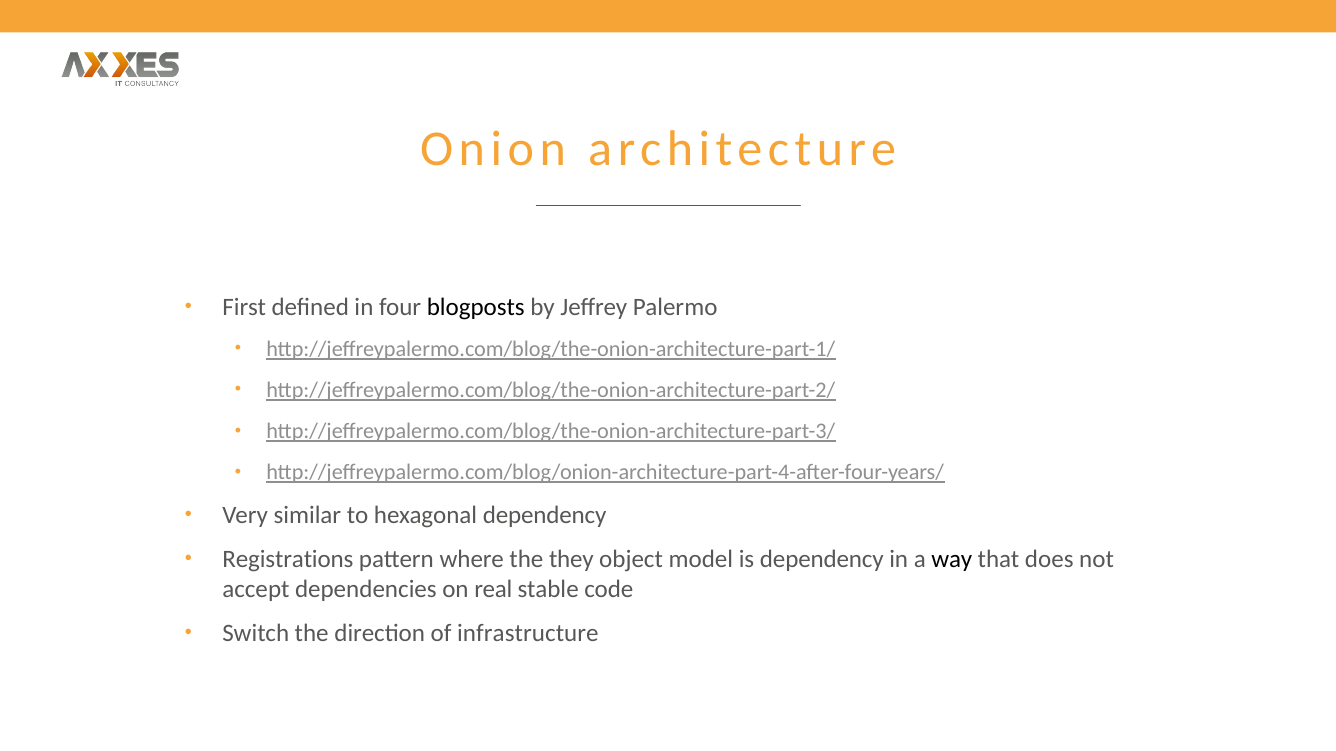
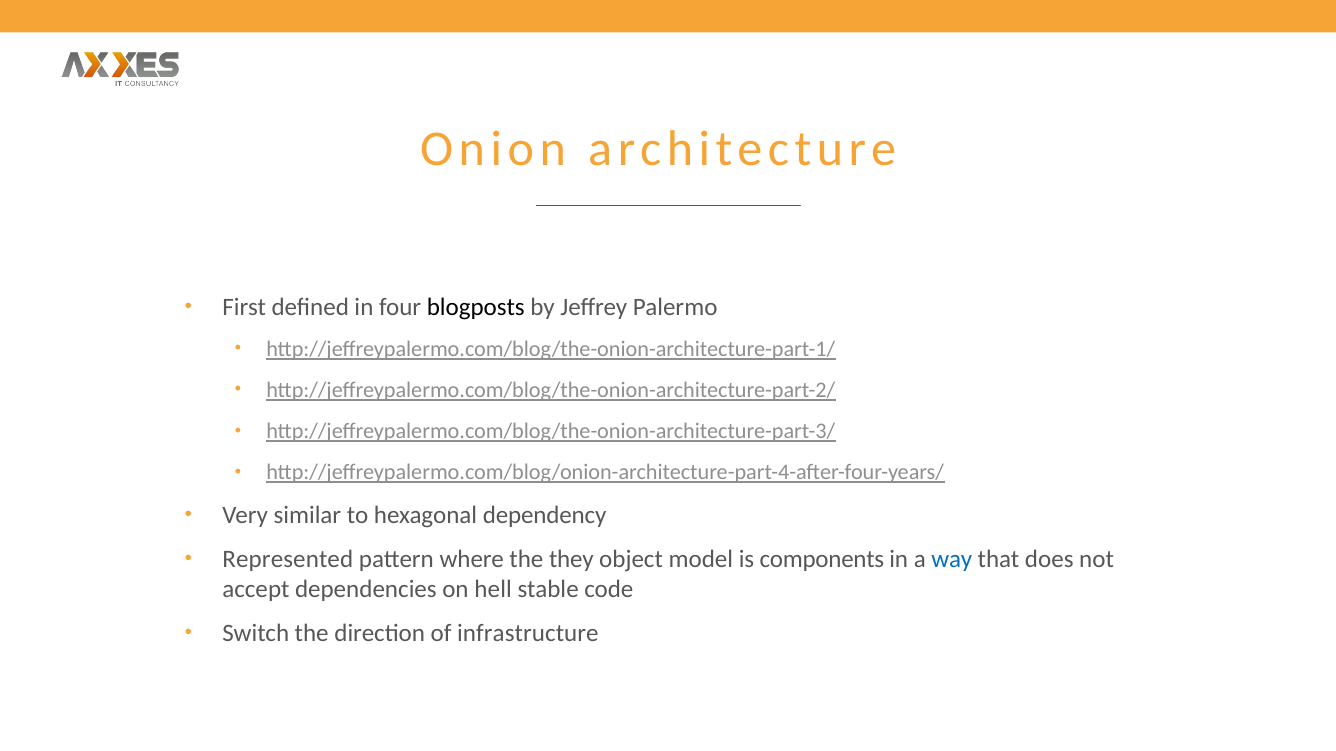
Registrations: Registrations -> Represented
is dependency: dependency -> components
way colour: black -> blue
real: real -> hell
